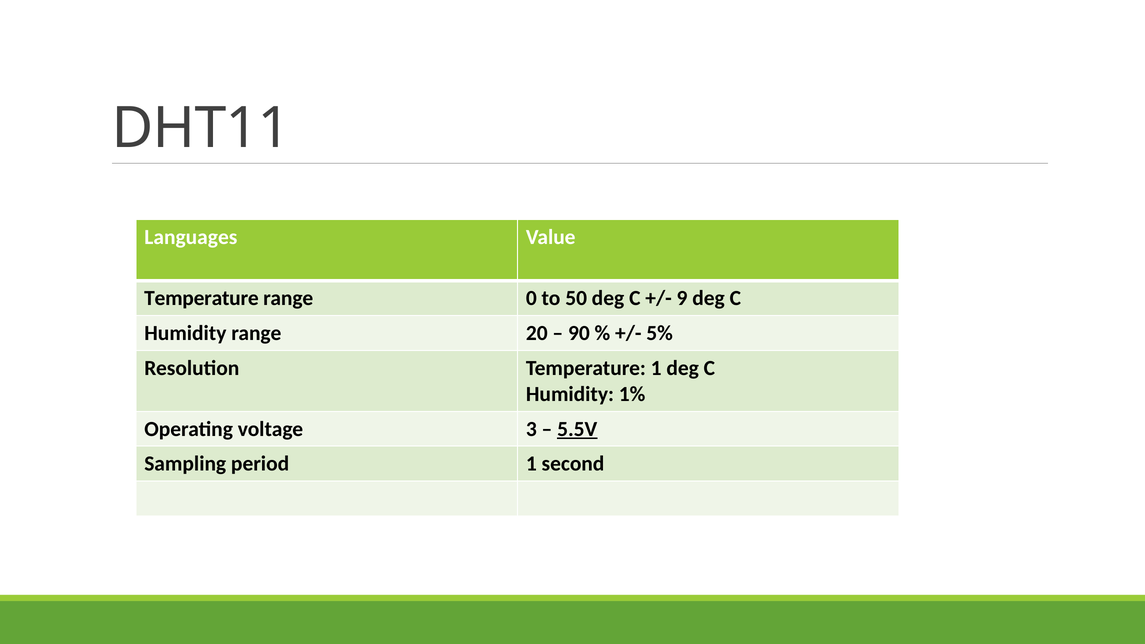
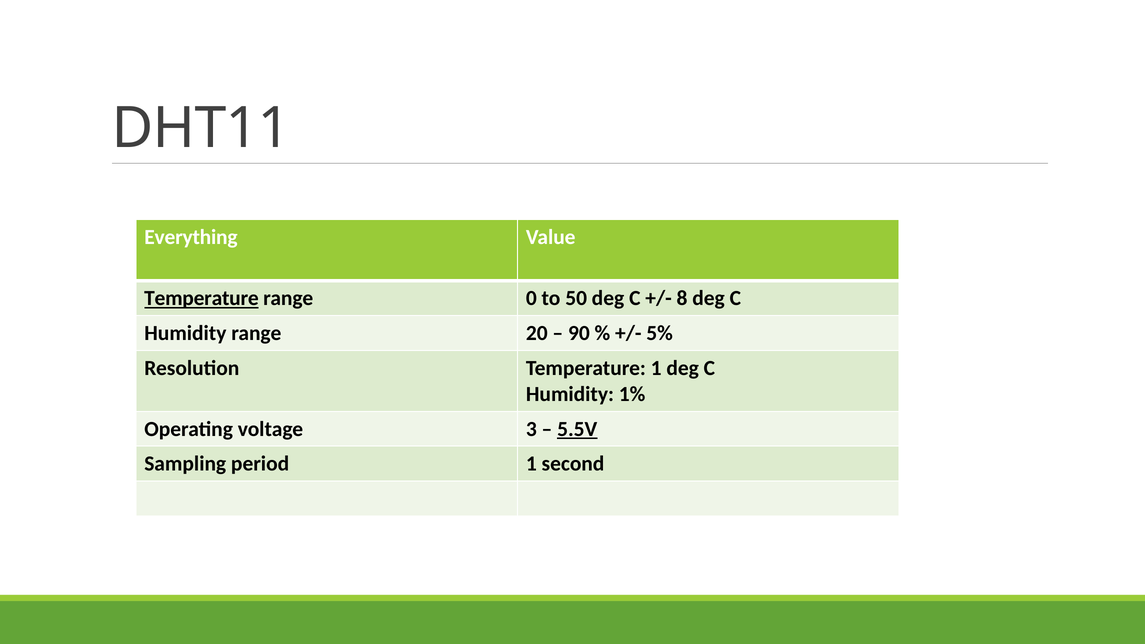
Languages: Languages -> Everything
Temperature at (201, 298) underline: none -> present
9: 9 -> 8
